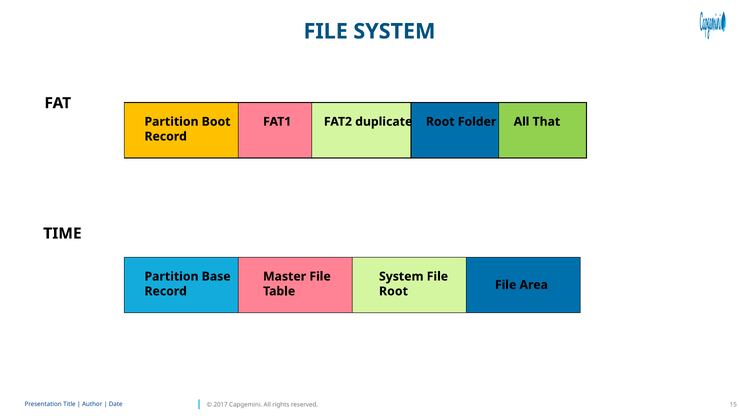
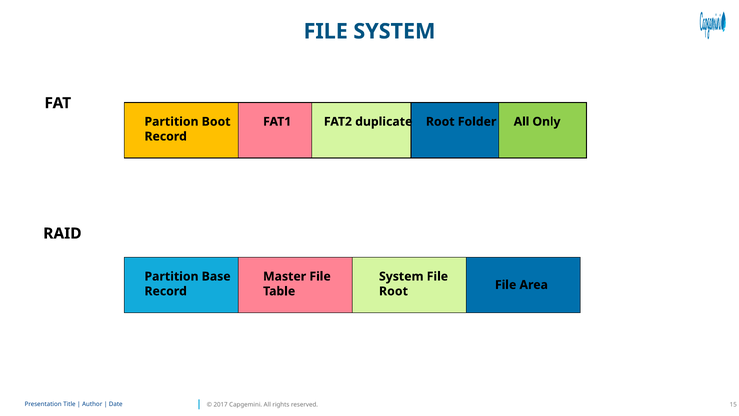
That: That -> Only
TIME: TIME -> RAID
